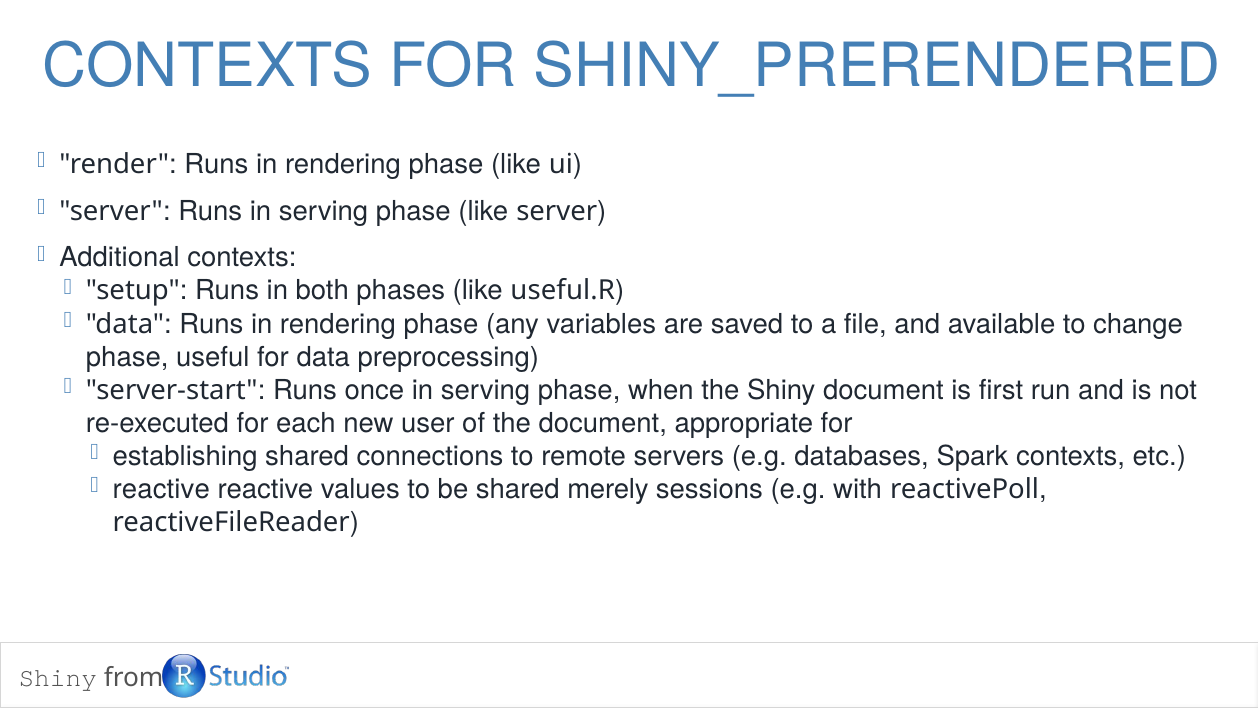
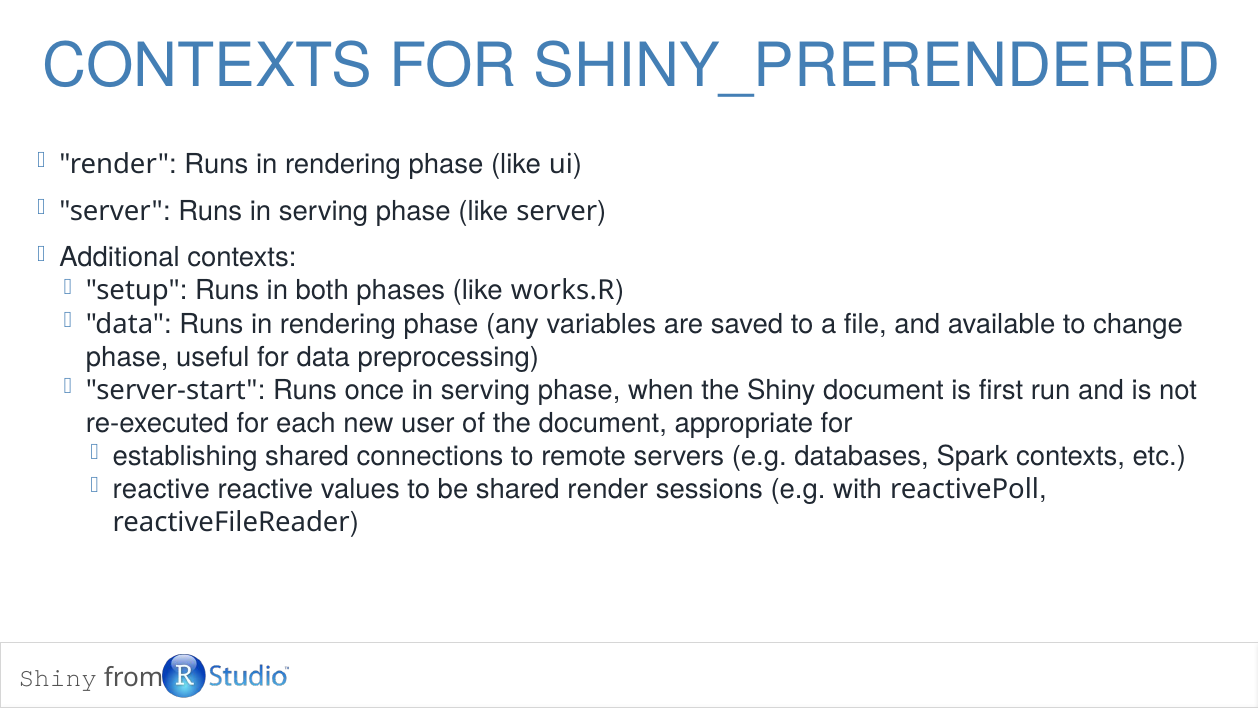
useful.R: useful.R -> works.R
shared merely: merely -> render
